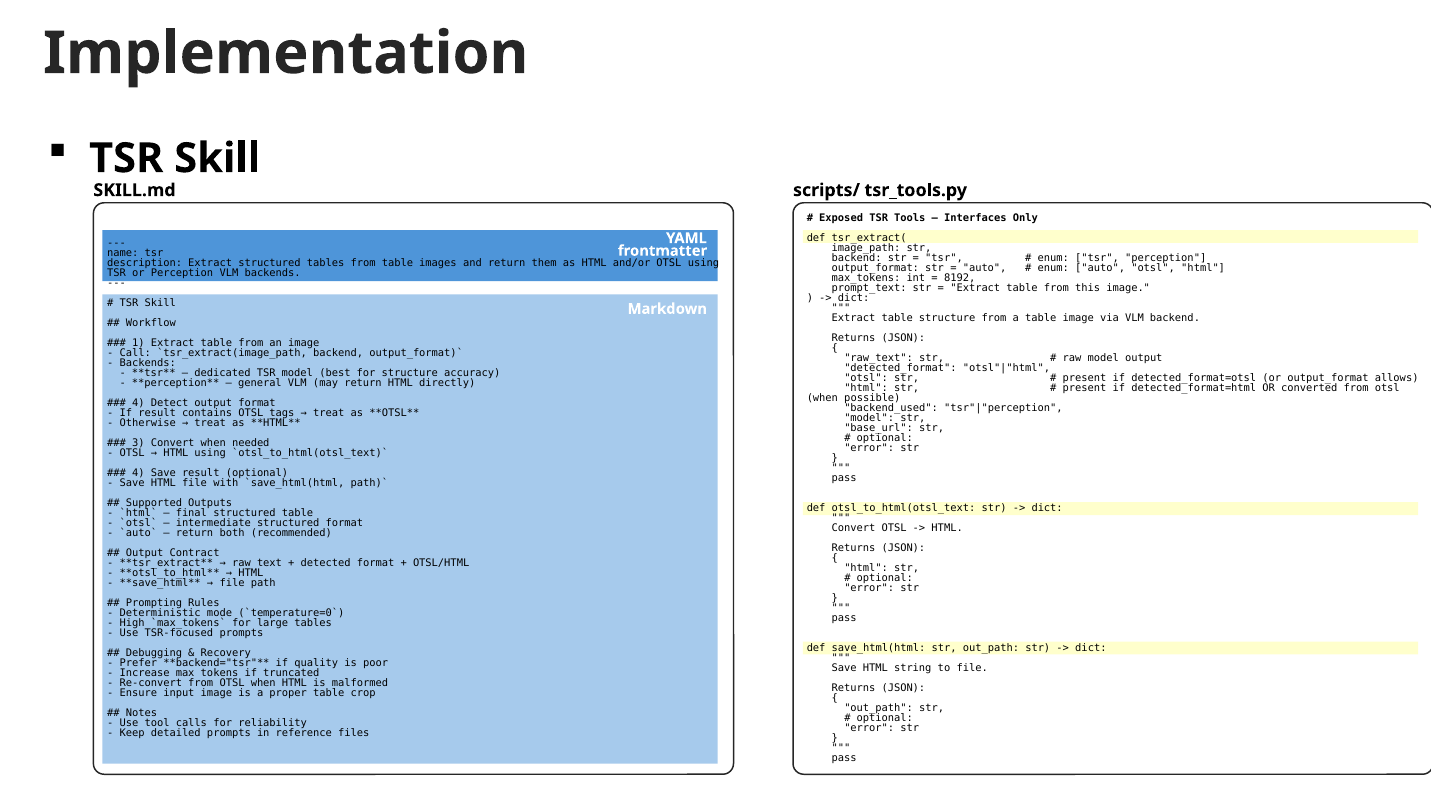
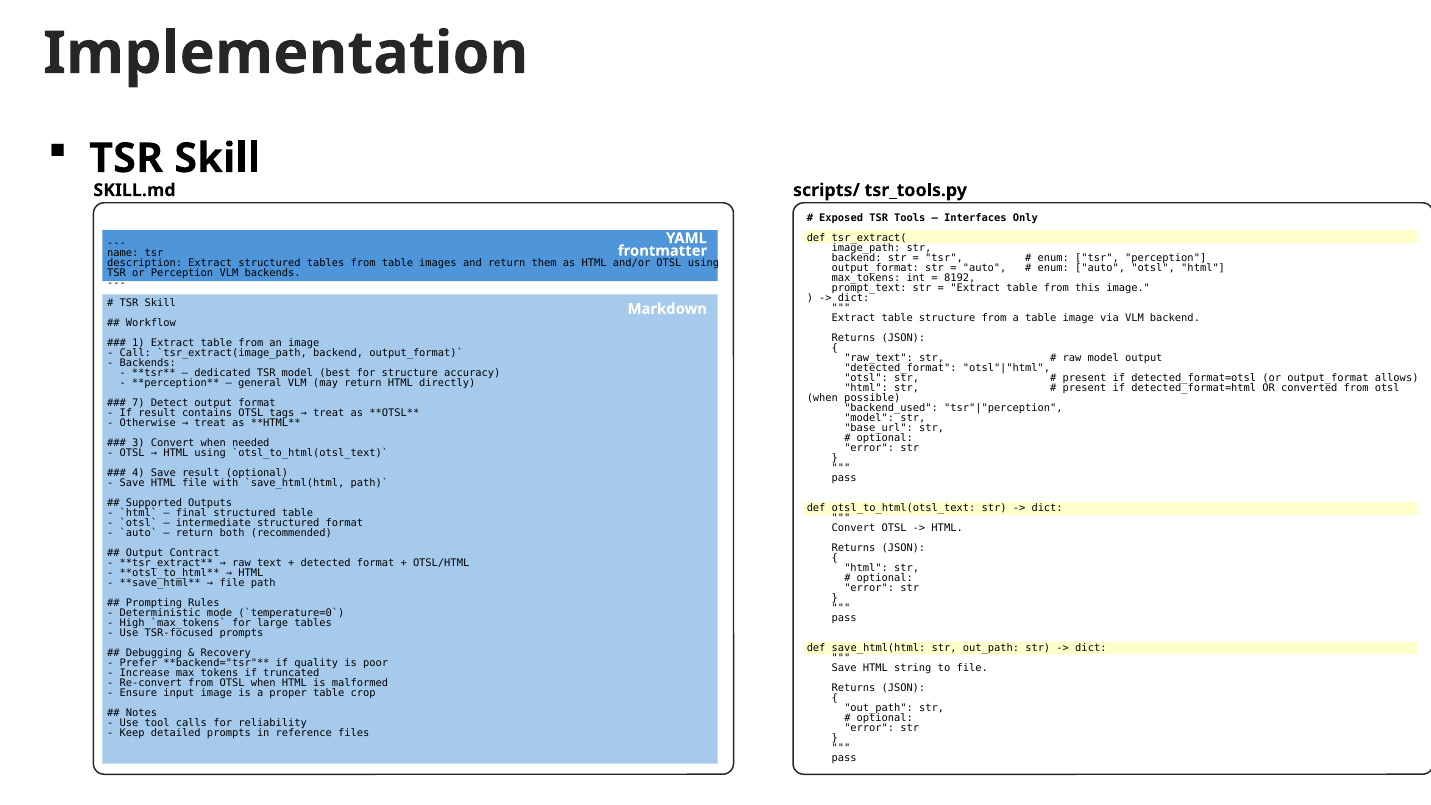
4 at (138, 403): 4 -> 7
